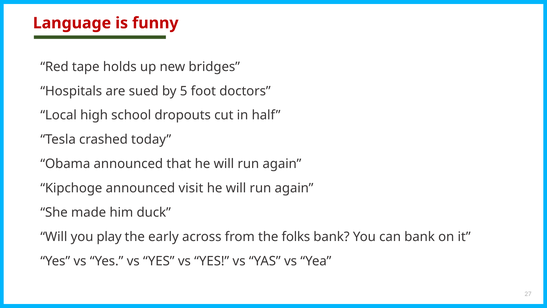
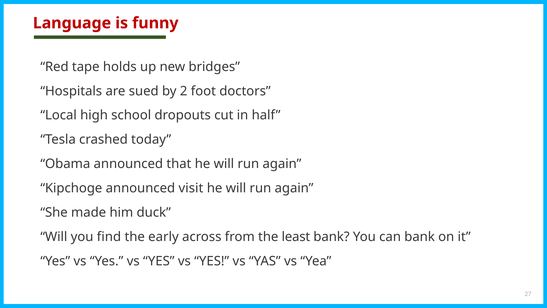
5: 5 -> 2
play: play -> find
folks: folks -> least
